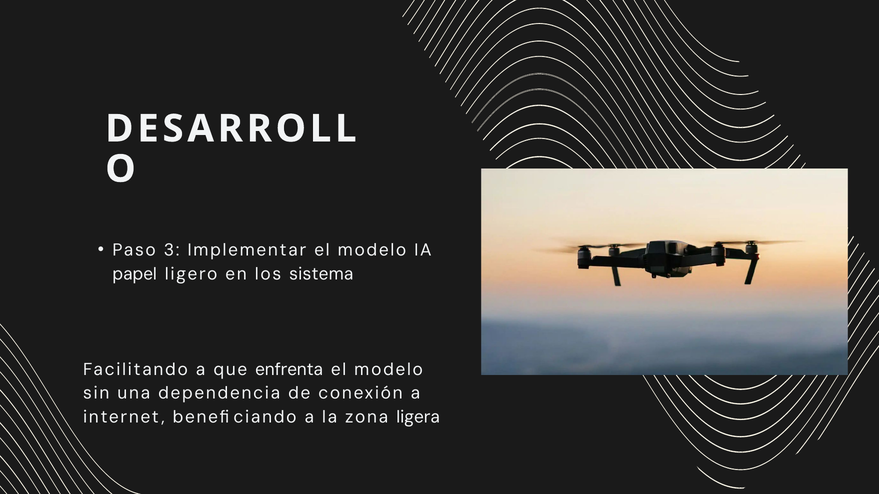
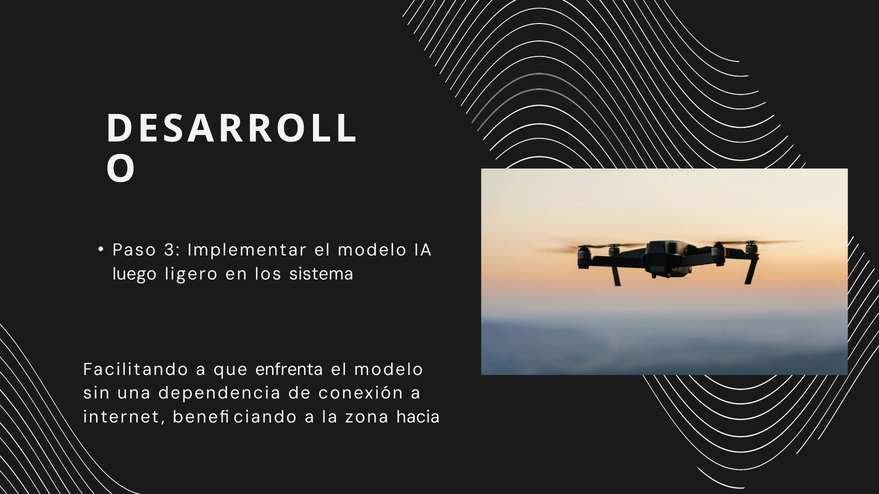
papel: papel -> luego
ligera: ligera -> hacia
